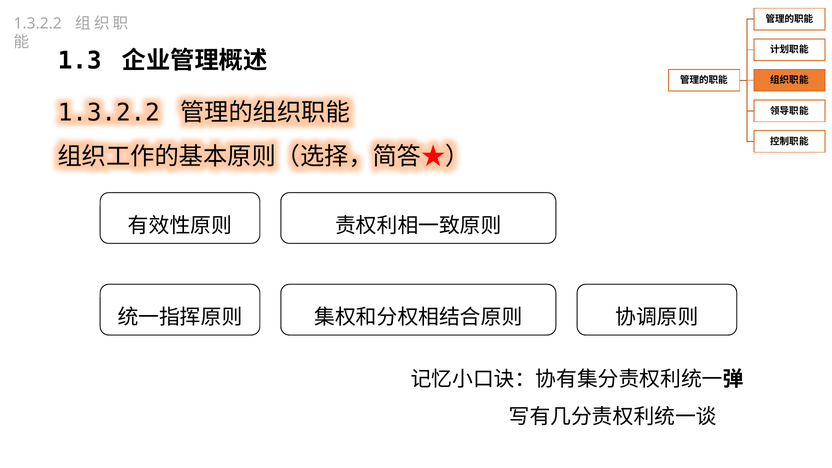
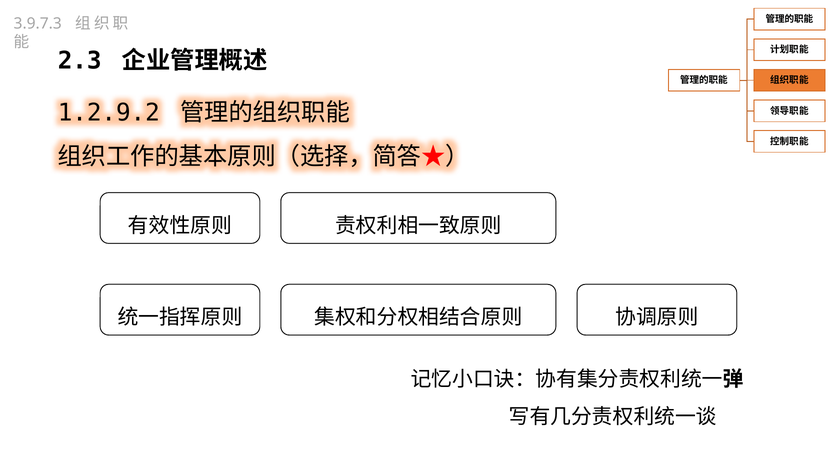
1.3.2.2 at (38, 24): 1.3.2.2 -> 3.9.7.3
1.3: 1.3 -> 2.3
1.3.2.2 at (109, 113): 1.3.2.2 -> 1.2.9.2
